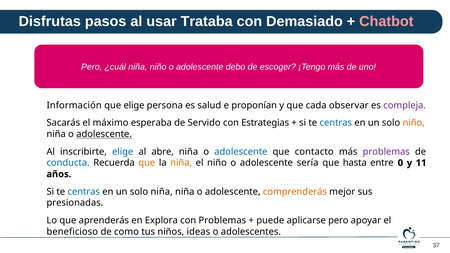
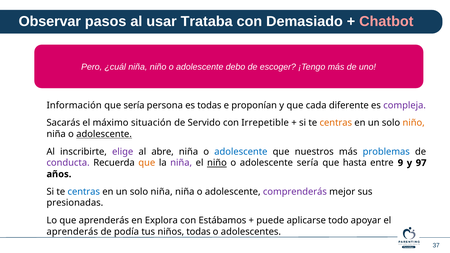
Disfrutas: Disfrutas -> Observar
que elige: elige -> sería
es salud: salud -> todas
observar: observar -> diferente
esperaba: esperaba -> situación
Estrategias: Estrategias -> Irrepetible
centras at (336, 123) colour: blue -> orange
elige at (123, 152) colour: blue -> purple
contacto: contacto -> nuestros
problemas at (386, 152) colour: purple -> blue
conducta colour: blue -> purple
niña at (181, 163) colour: orange -> purple
niño at (217, 163) underline: none -> present
0: 0 -> 9
11: 11 -> 97
comprenderás colour: orange -> purple
con Problemas: Problemas -> Estábamos
aplicarse pero: pero -> todo
beneficioso at (72, 232): beneficioso -> aprenderás
como: como -> podía
niños ideas: ideas -> todas
